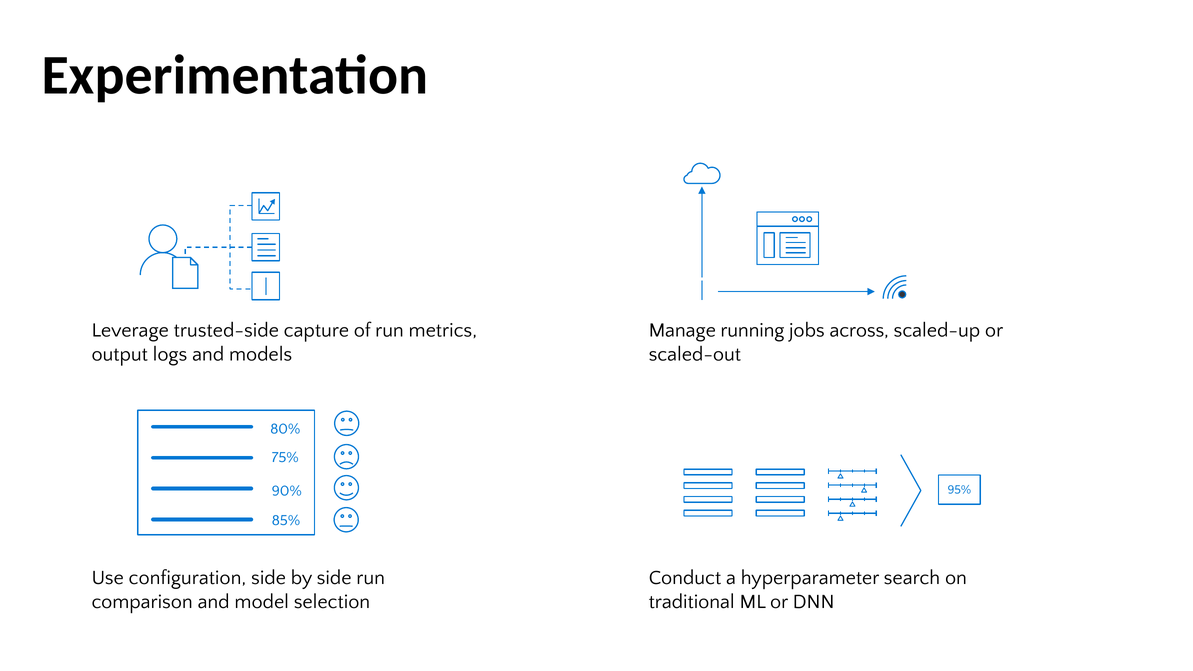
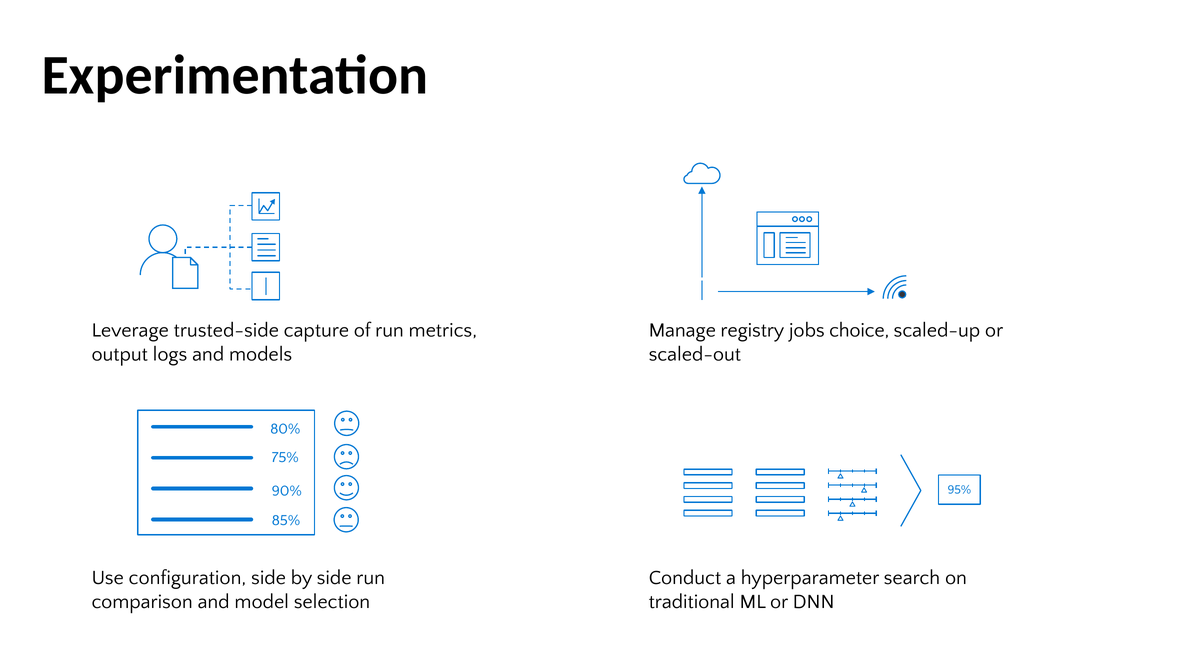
running: running -> registry
across: across -> choice
